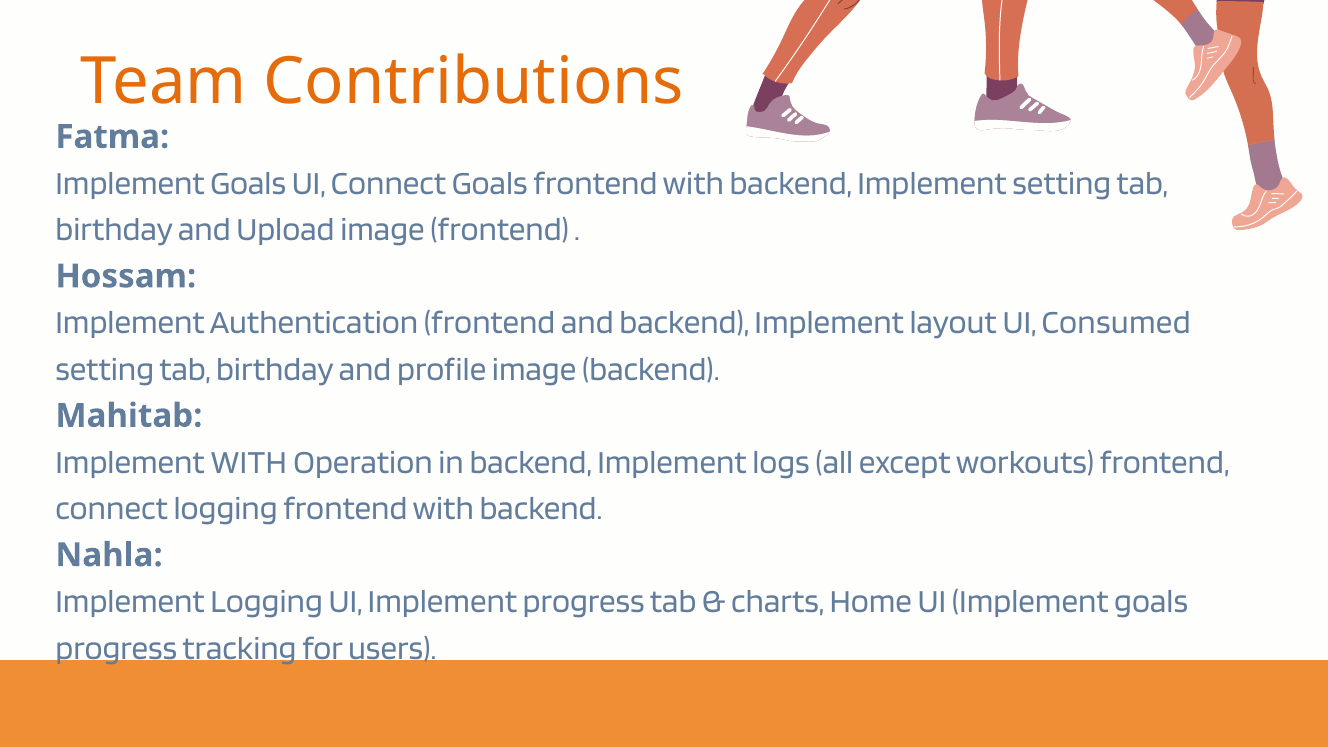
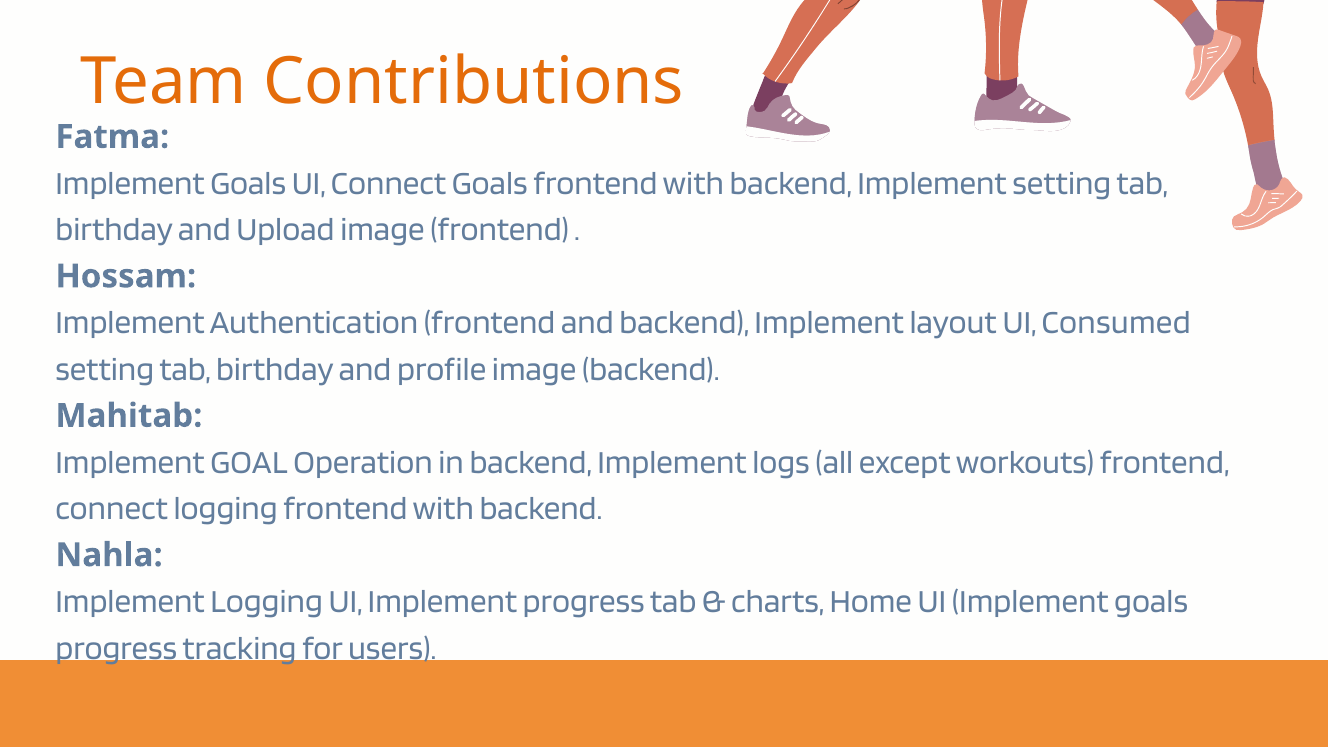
Implement WITH: WITH -> GOAL
